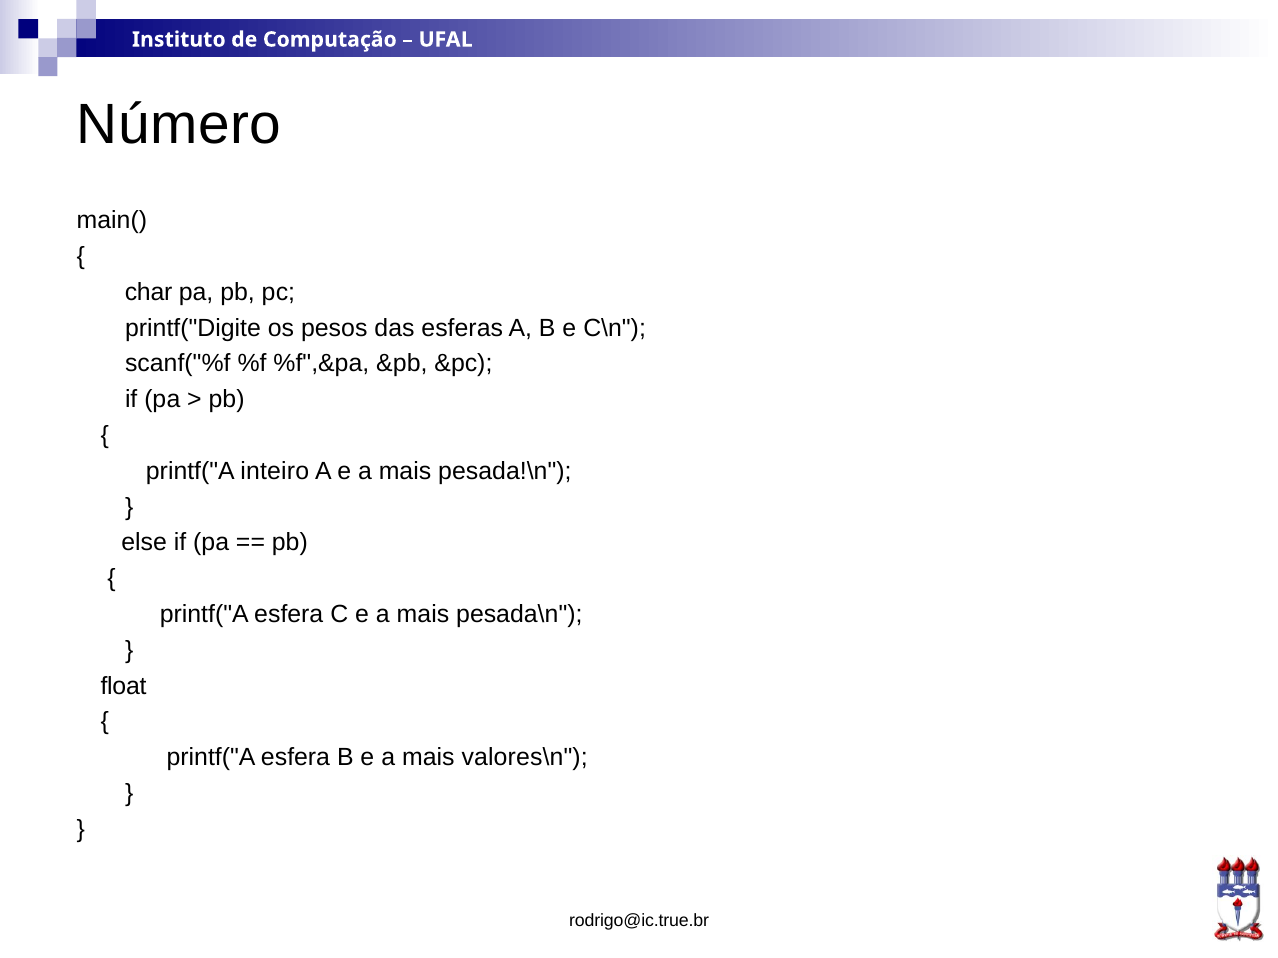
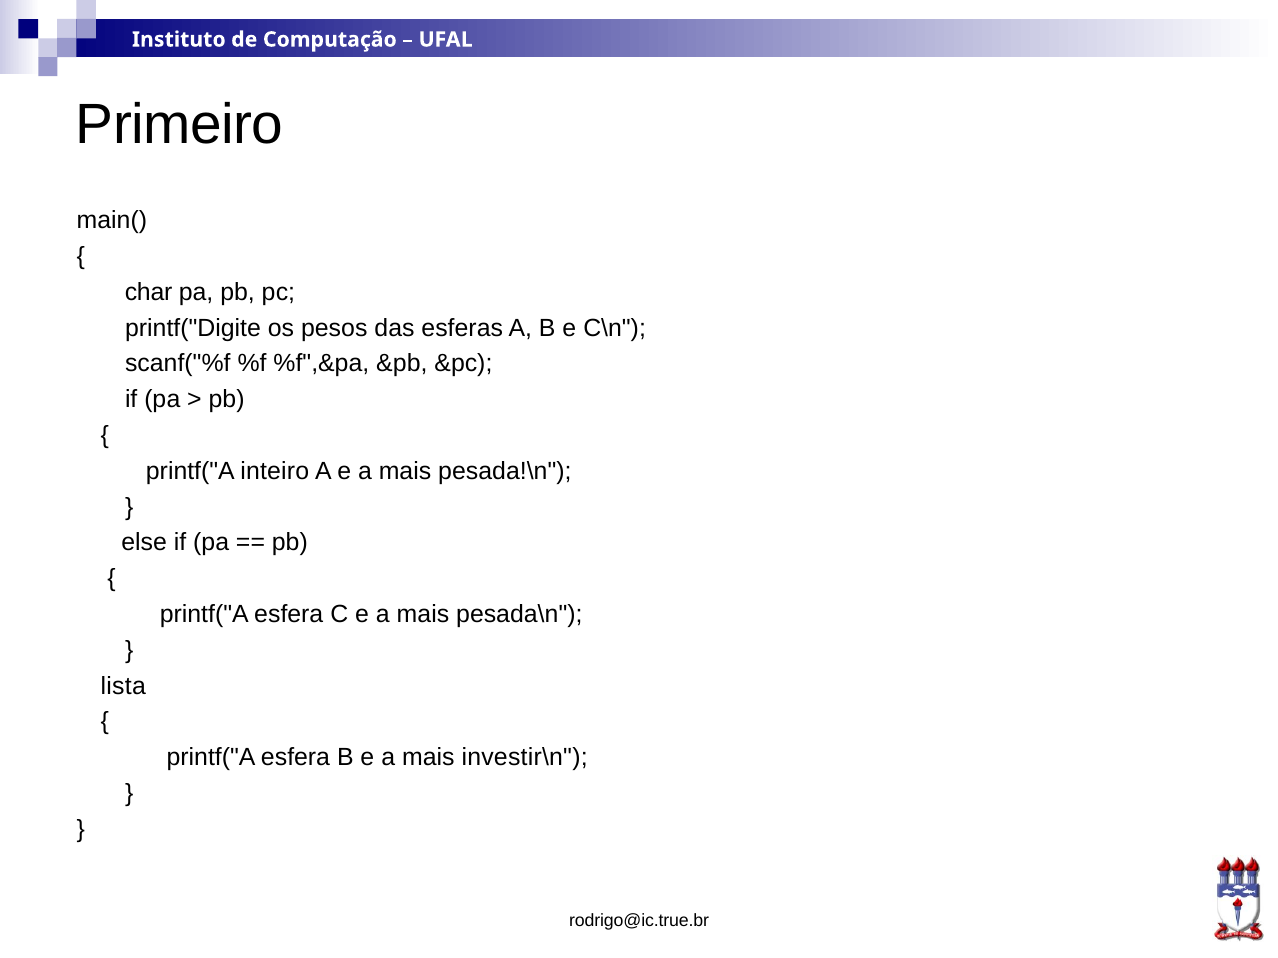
Número: Número -> Primeiro
float: float -> lista
valores\n: valores\n -> investir\n
